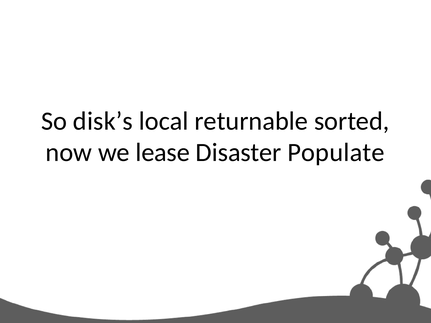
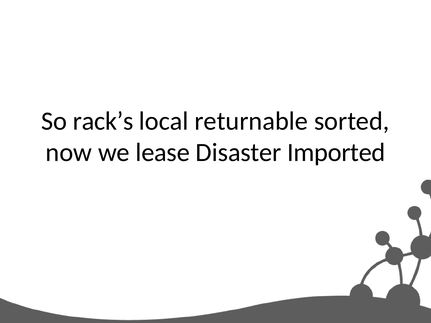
disk’s: disk’s -> rack’s
Populate: Populate -> Imported
